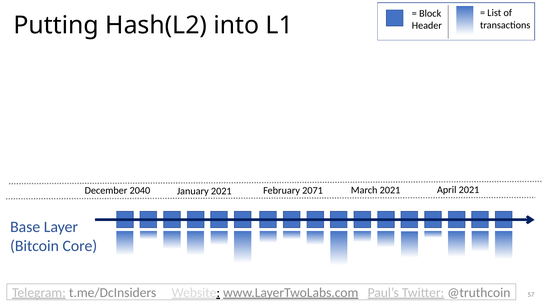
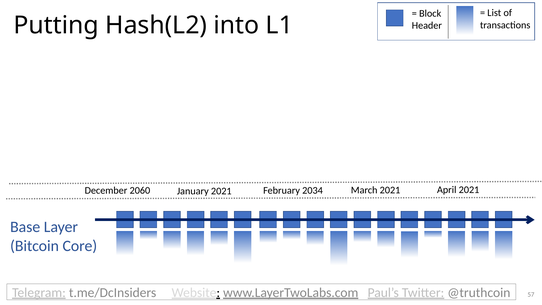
2040: 2040 -> 2060
2071: 2071 -> 2034
